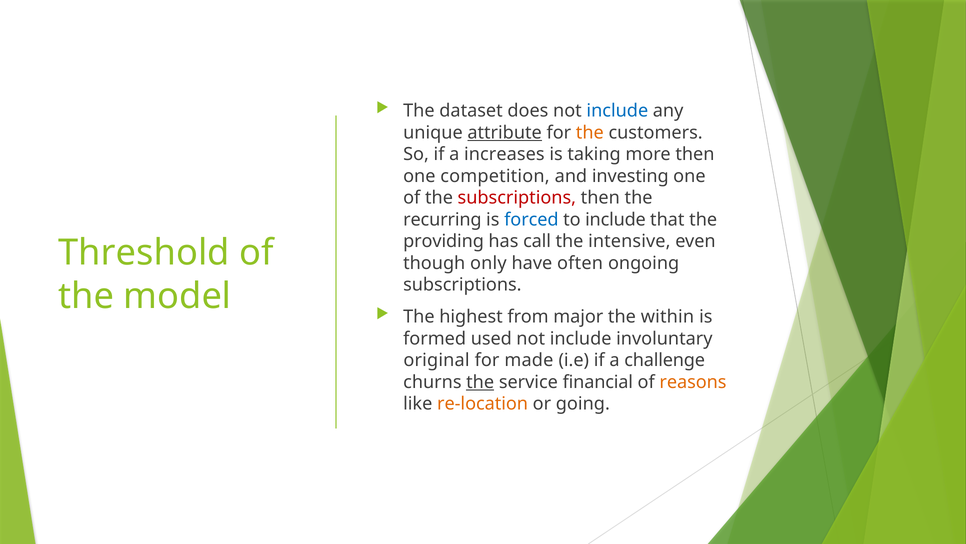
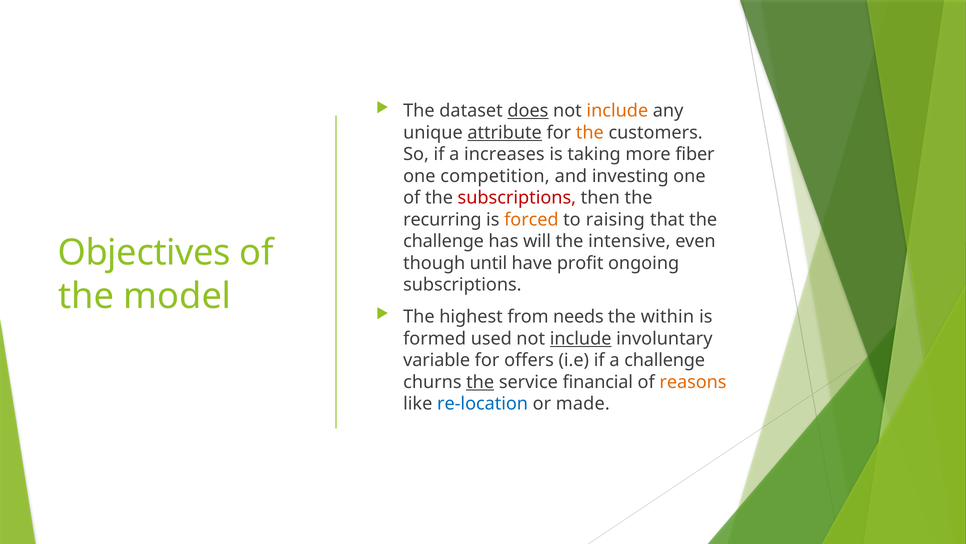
does underline: none -> present
include at (617, 111) colour: blue -> orange
more then: then -> fiber
forced colour: blue -> orange
to include: include -> raising
providing at (444, 241): providing -> challenge
call: call -> will
Threshold: Threshold -> Objectives
only: only -> until
often: often -> profit
major: major -> needs
include at (581, 338) underline: none -> present
original: original -> variable
made: made -> offers
re-location colour: orange -> blue
going: going -> made
